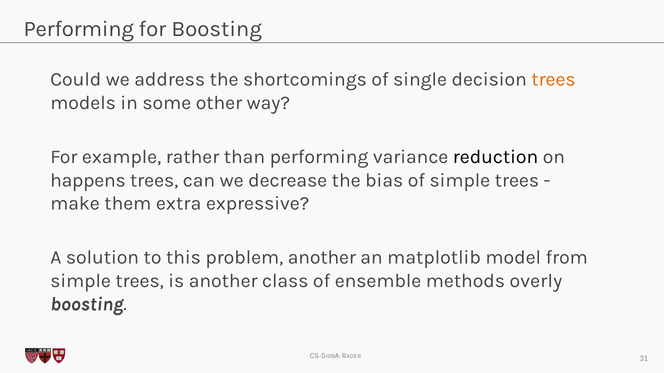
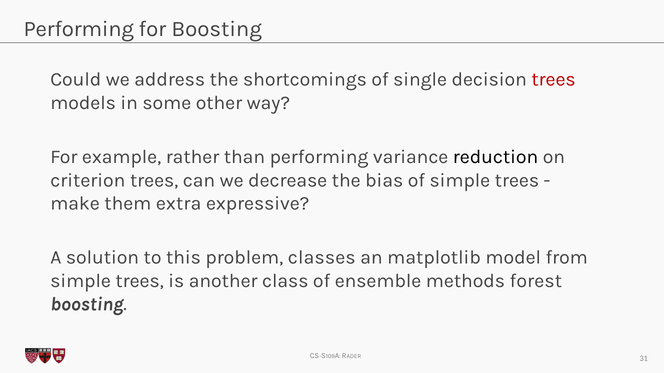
trees at (554, 80) colour: orange -> red
happens: happens -> criterion
problem another: another -> classes
overly: overly -> forest
